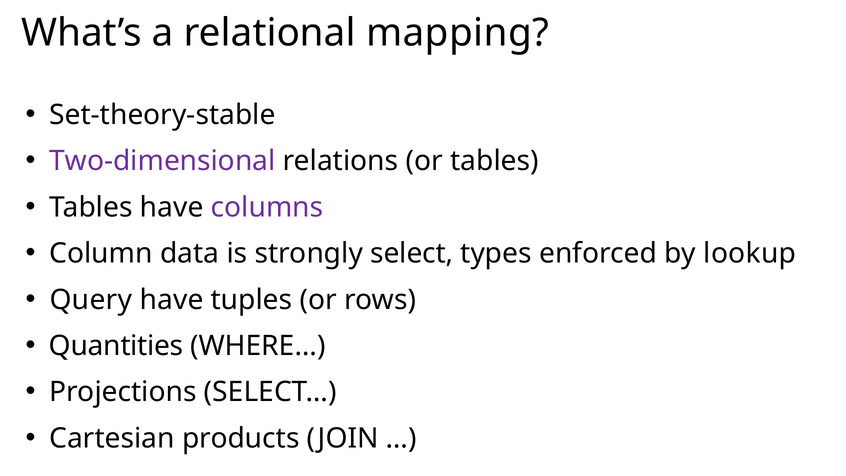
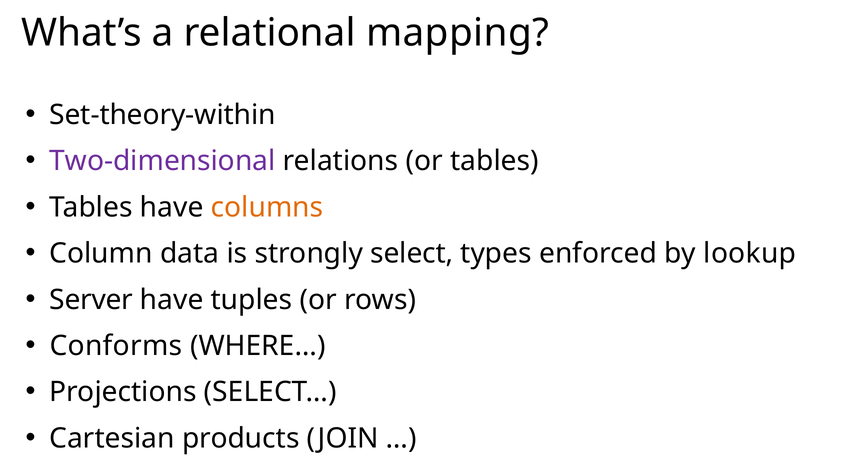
Set-theory-stable: Set-theory-stable -> Set-theory-within
columns colour: purple -> orange
Query: Query -> Server
Quantities: Quantities -> Conforms
